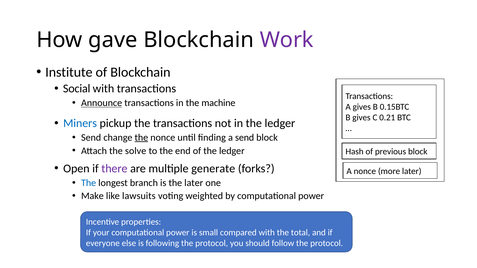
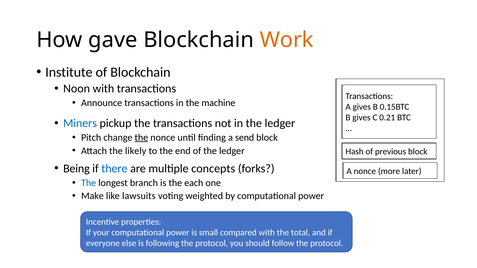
Work colour: purple -> orange
Social: Social -> Noon
Announce underline: present -> none
Send at (91, 138): Send -> Pitch
solve: solve -> likely
Open: Open -> Being
there colour: purple -> blue
generate: generate -> concepts
the later: later -> each
